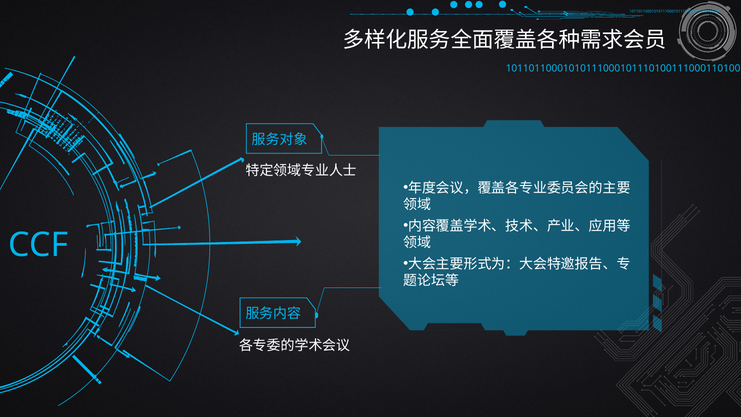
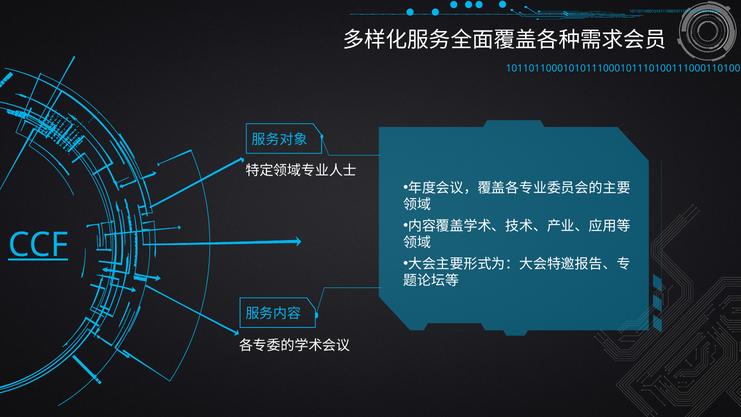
CCF underline: none -> present
